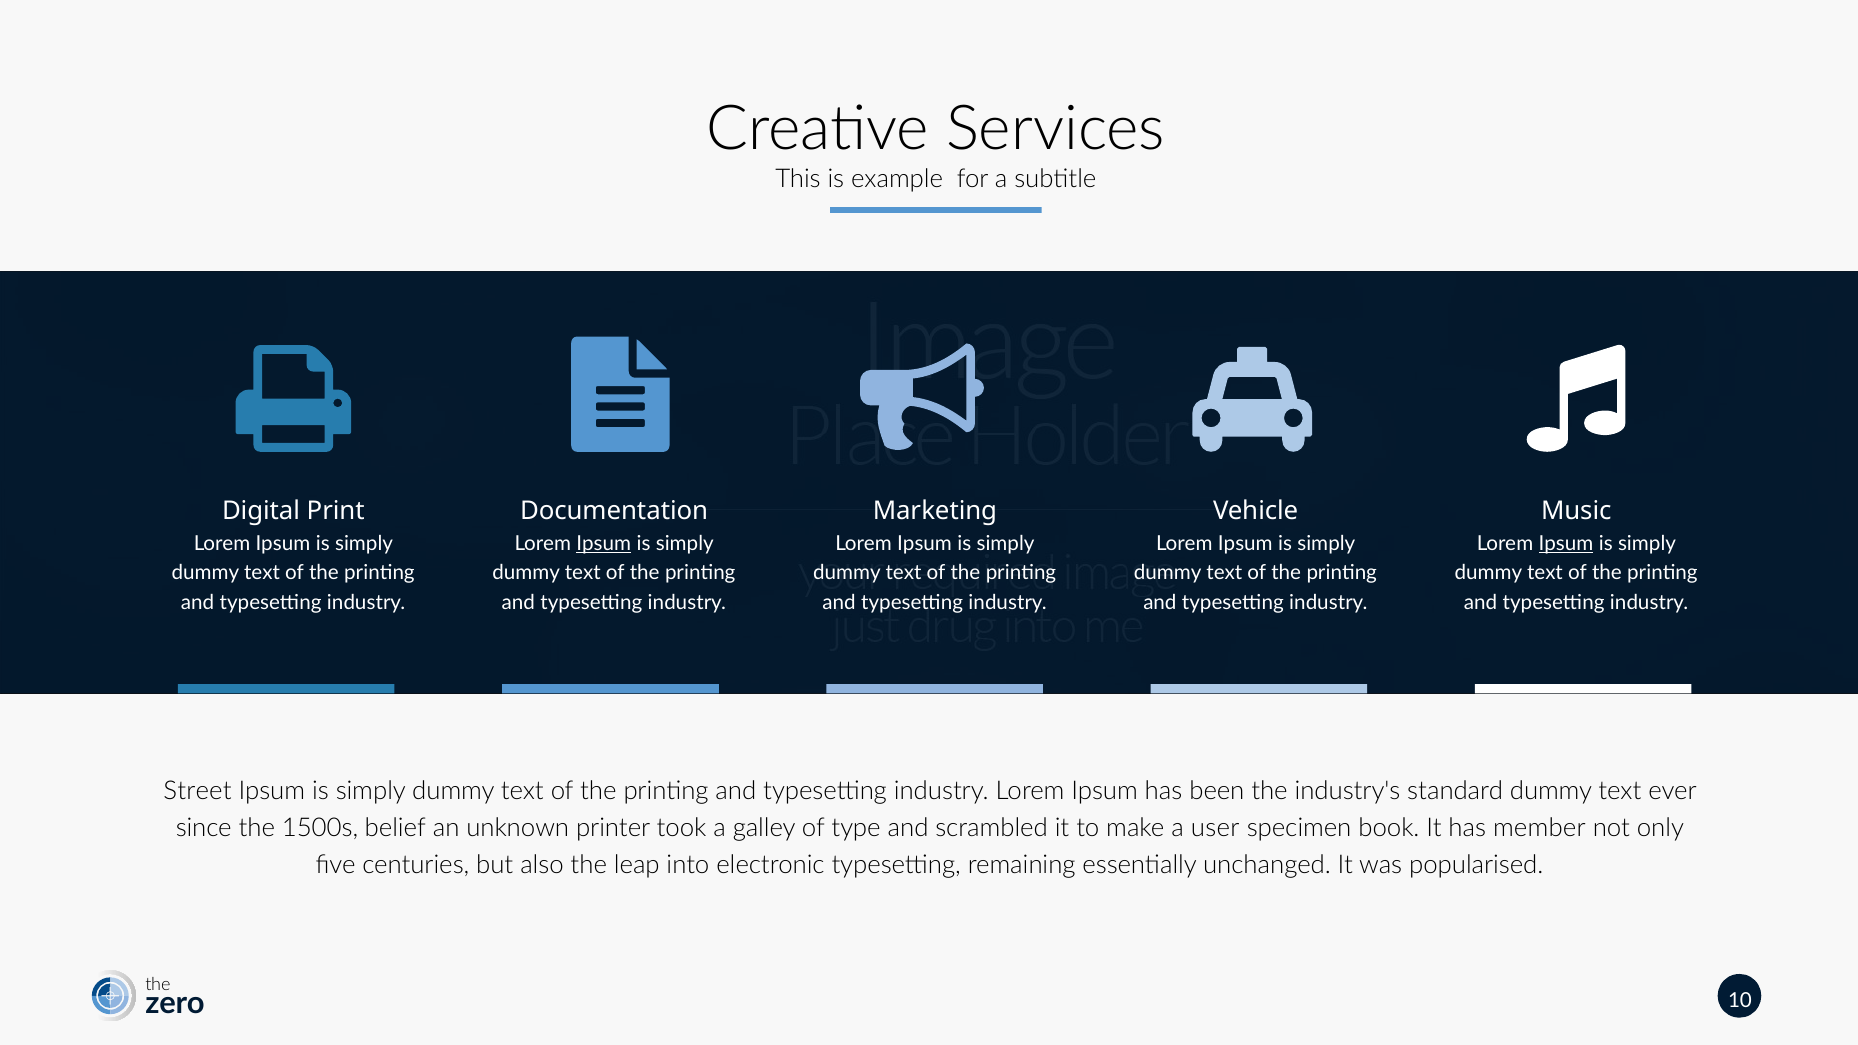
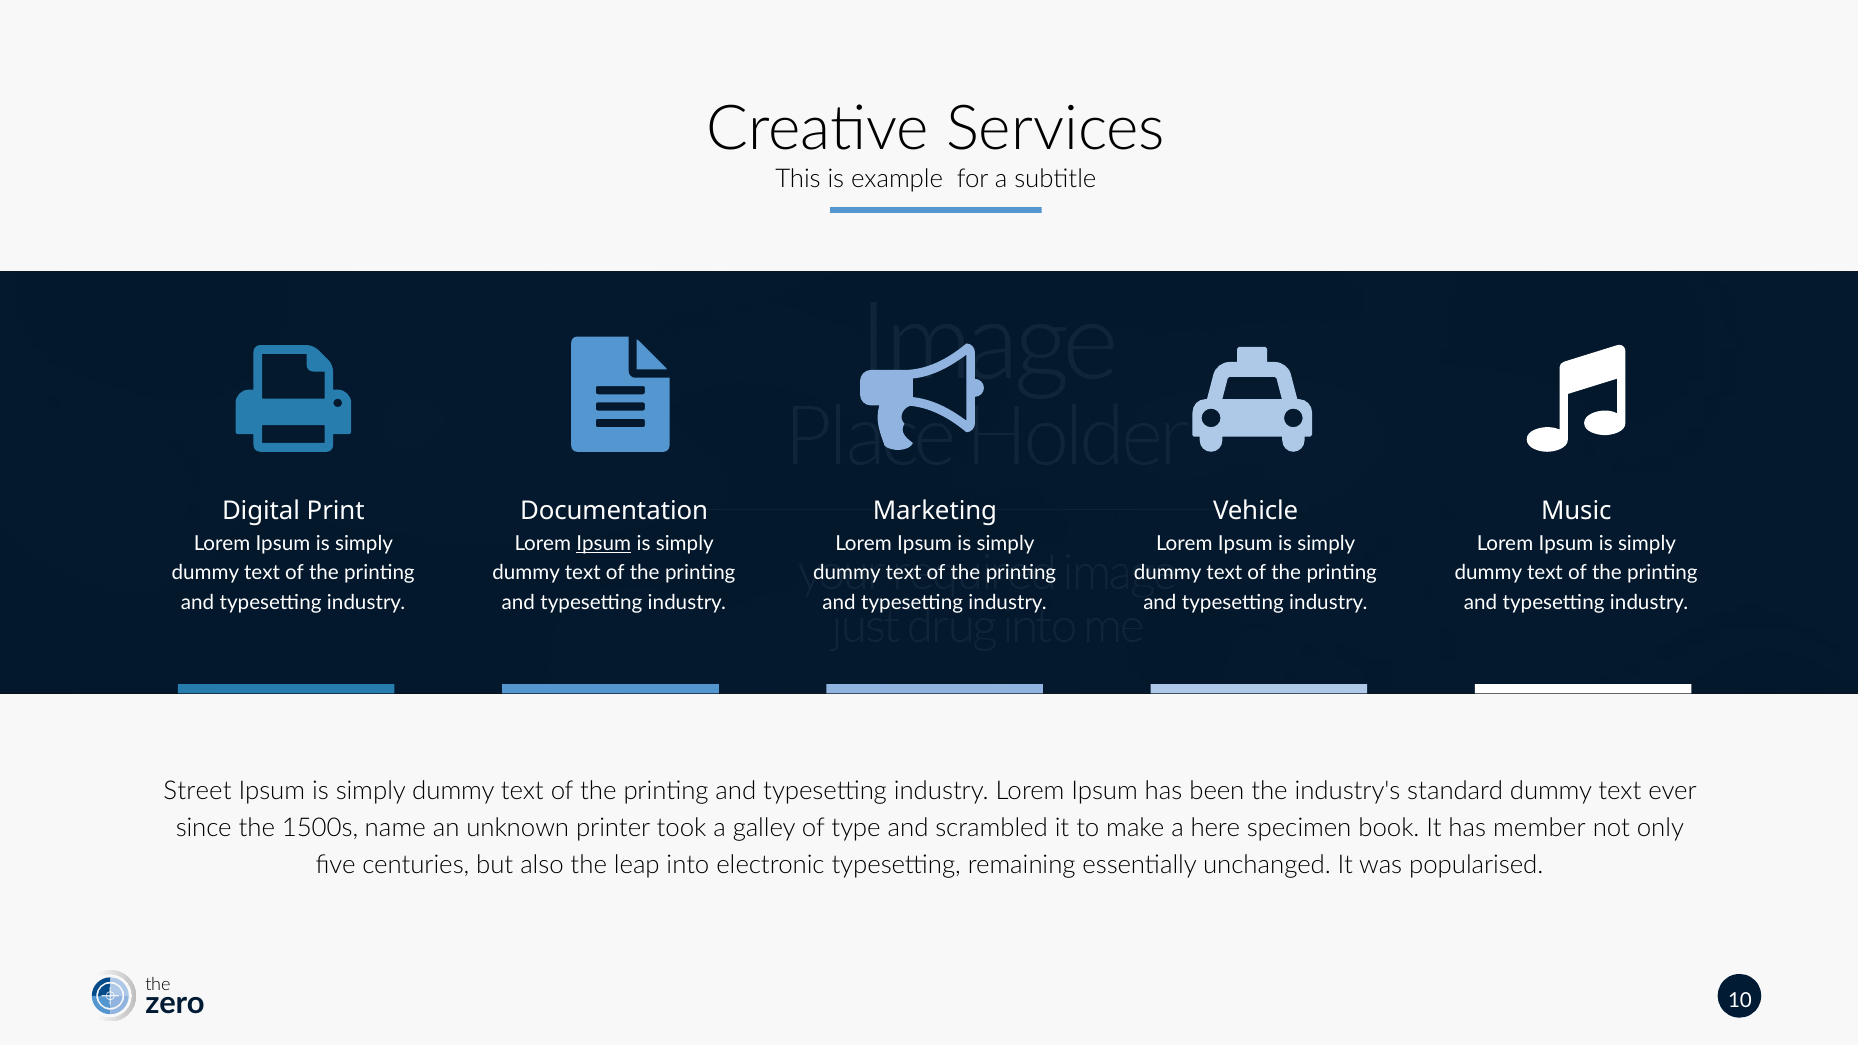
Ipsum at (1566, 543) underline: present -> none
belief: belief -> name
user: user -> here
